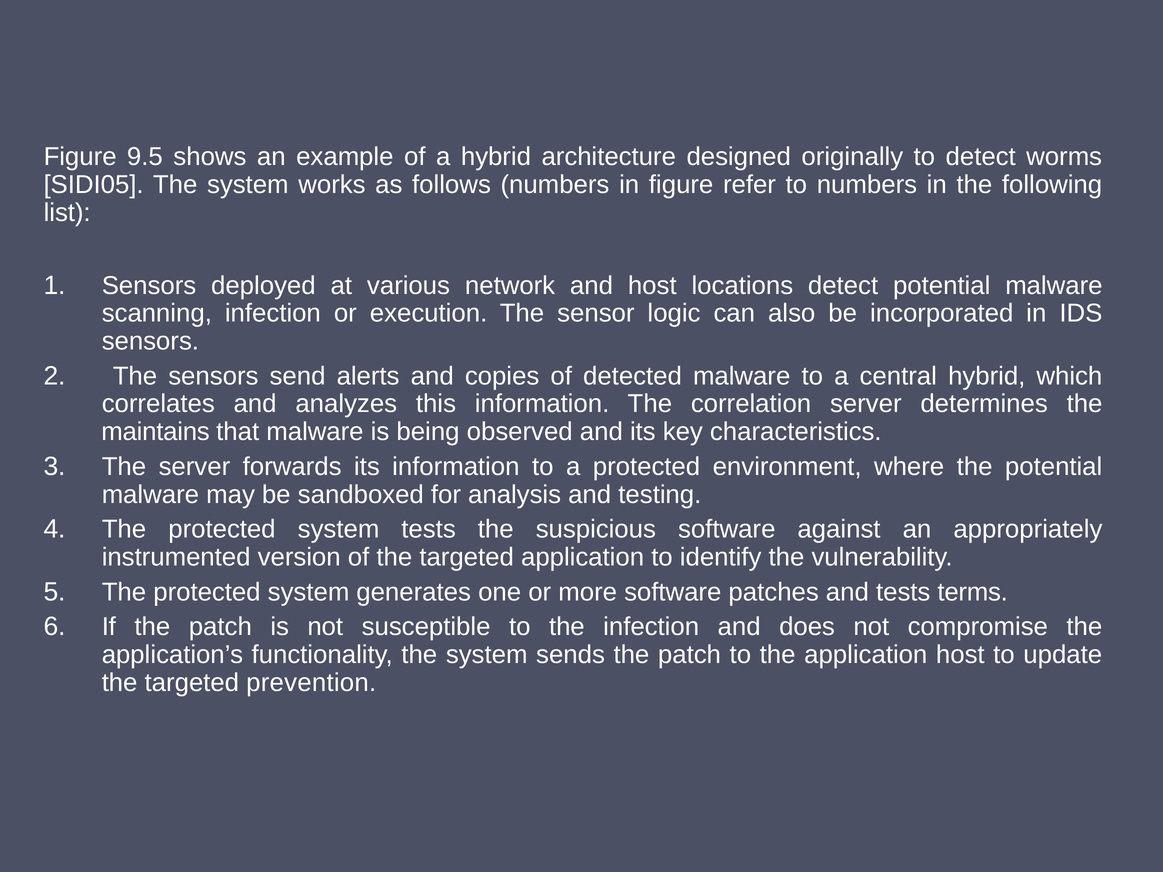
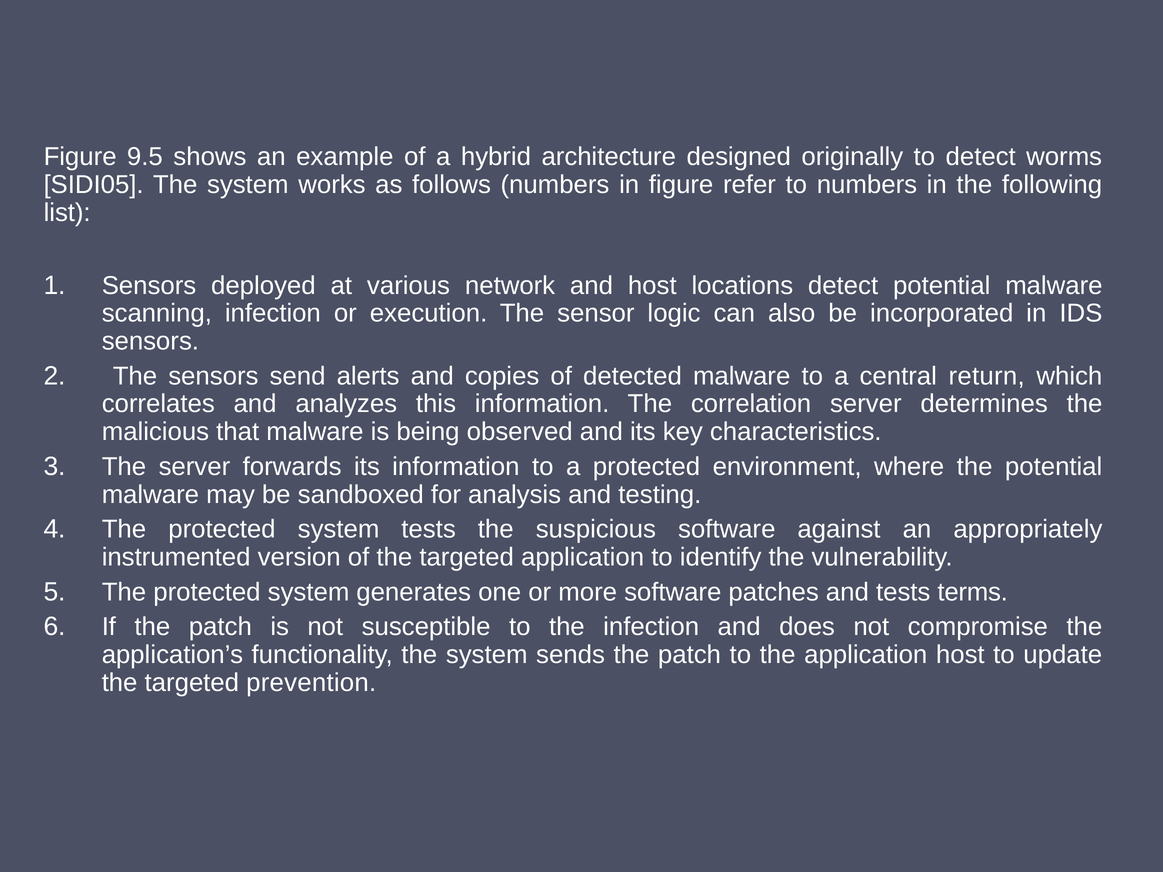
central hybrid: hybrid -> return
maintains: maintains -> malicious
